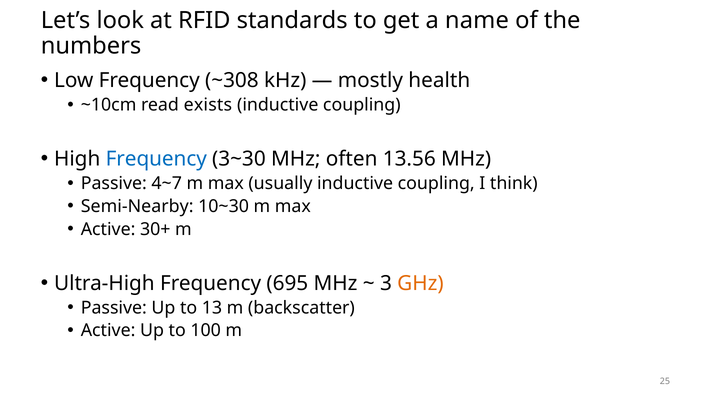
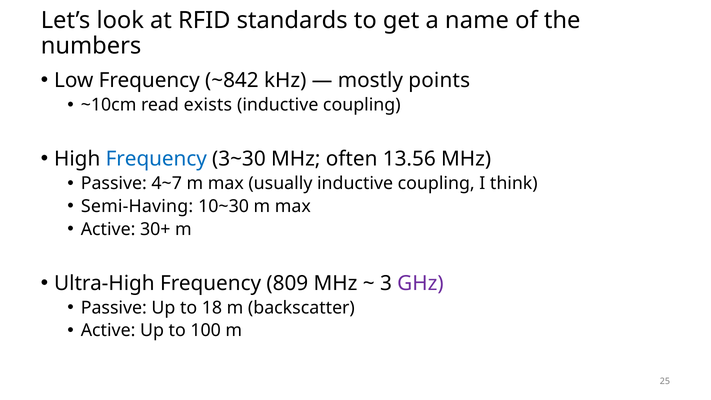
~308: ~308 -> ~842
health: health -> points
Semi-Nearby: Semi-Nearby -> Semi-Having
695: 695 -> 809
GHz colour: orange -> purple
13: 13 -> 18
